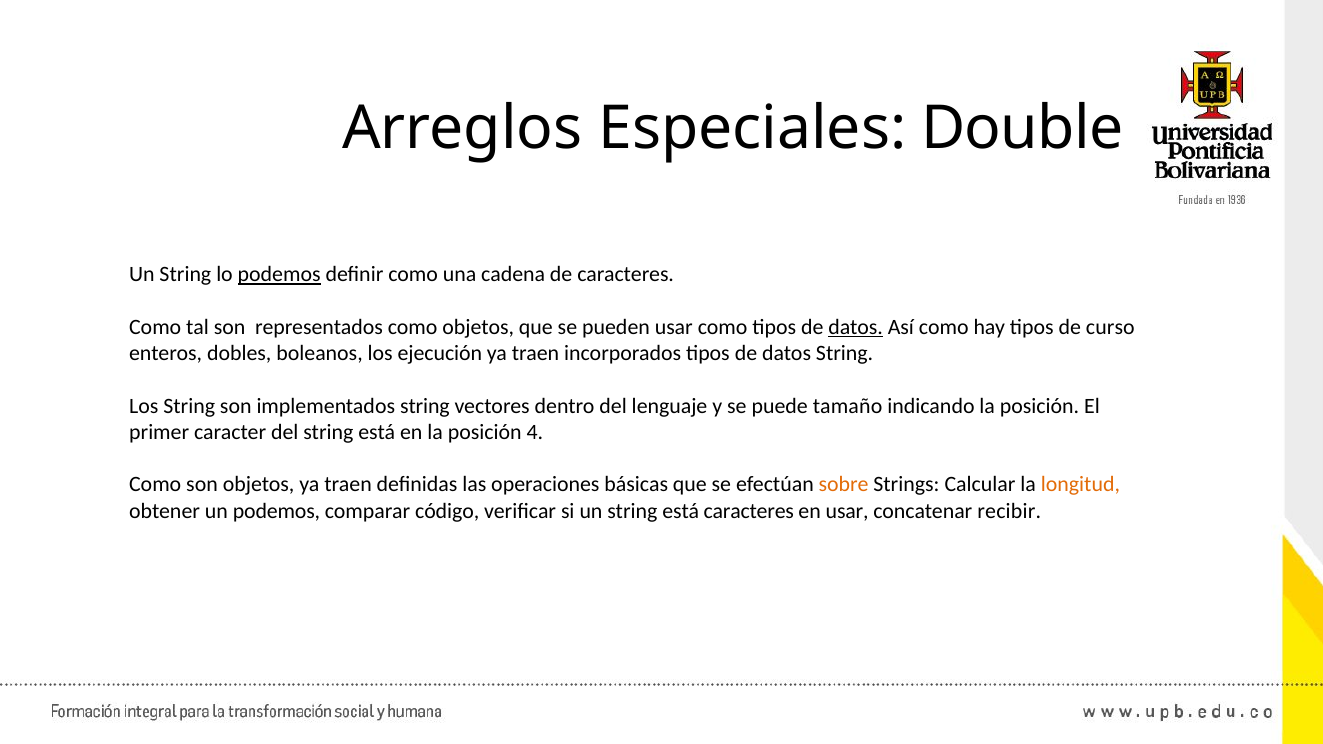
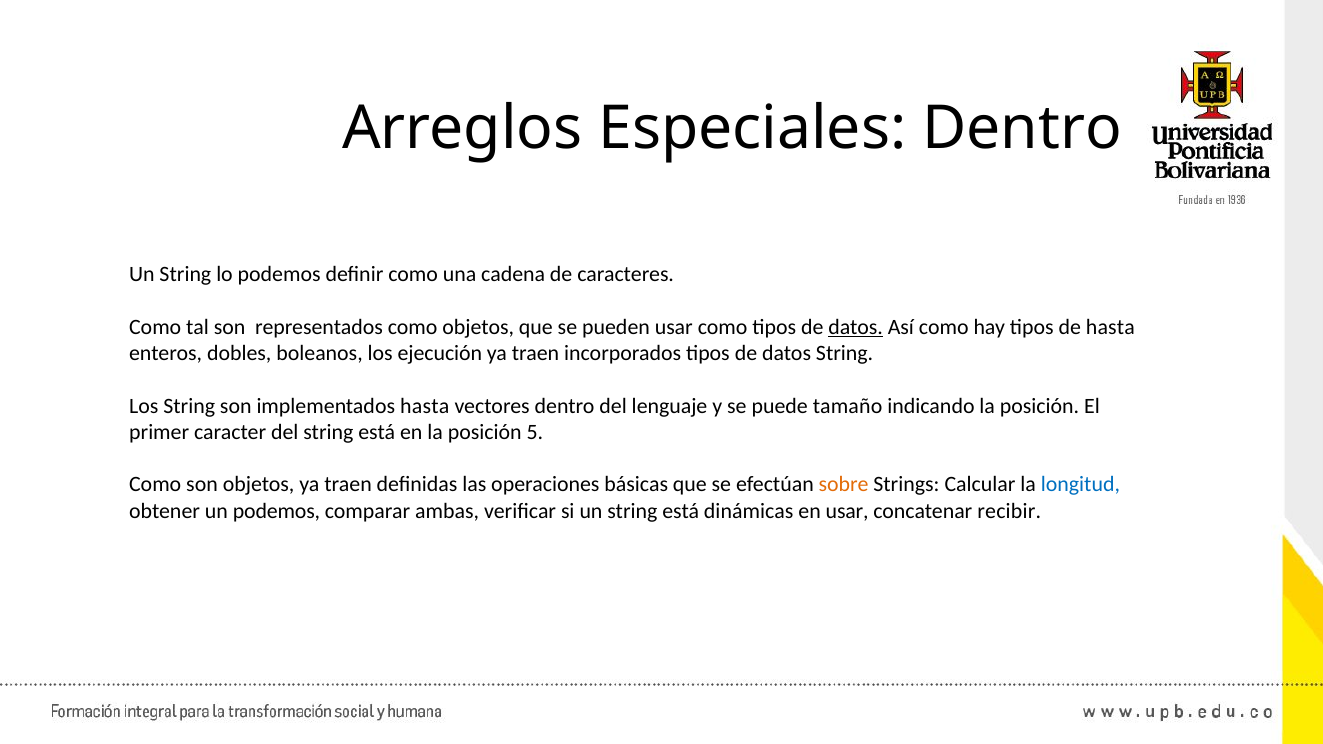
Especiales Double: Double -> Dentro
podemos at (279, 275) underline: present -> none
de curso: curso -> hasta
implementados string: string -> hasta
4: 4 -> 5
longitud colour: orange -> blue
código: código -> ambas
está caracteres: caracteres -> dinámicas
